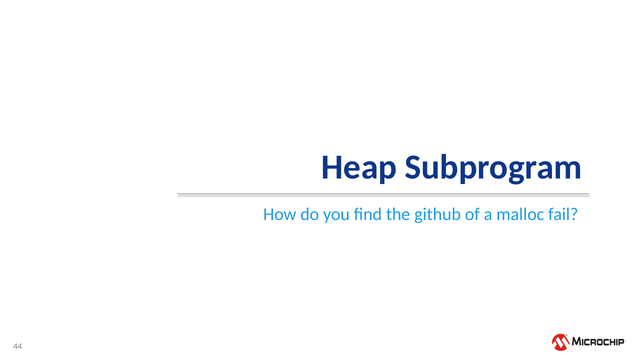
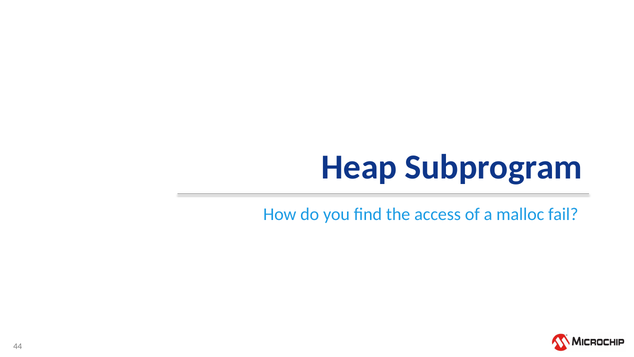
github: github -> access
